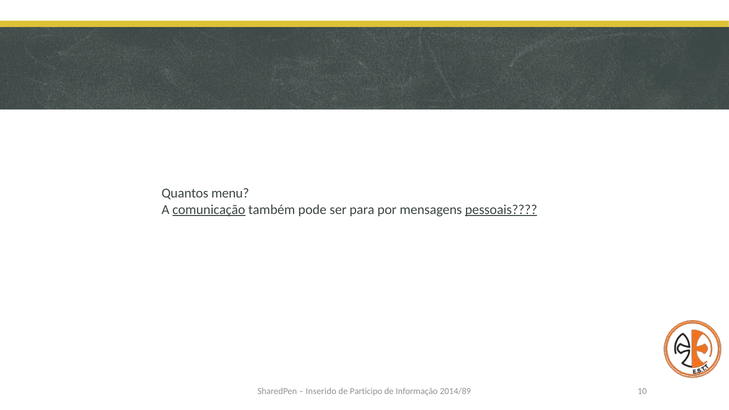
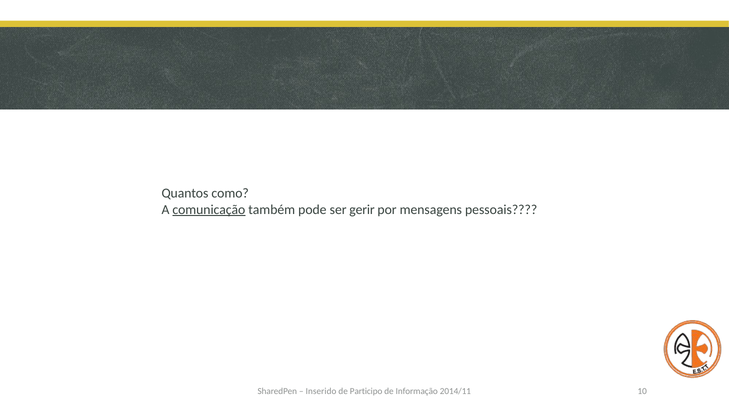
menu: menu -> como
para: para -> gerir
pessoais underline: present -> none
2014/89: 2014/89 -> 2014/11
